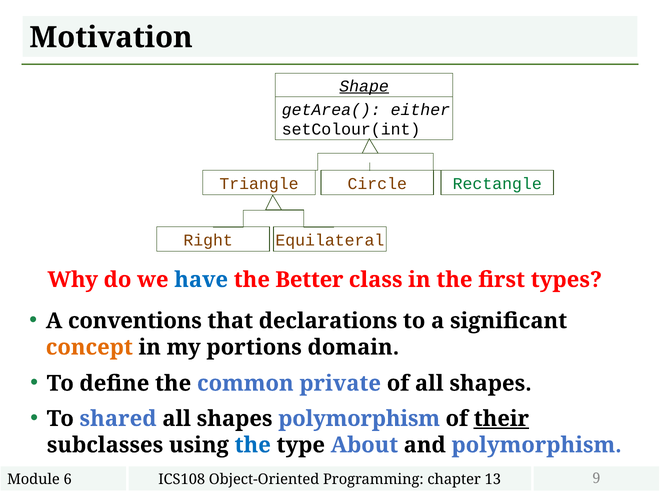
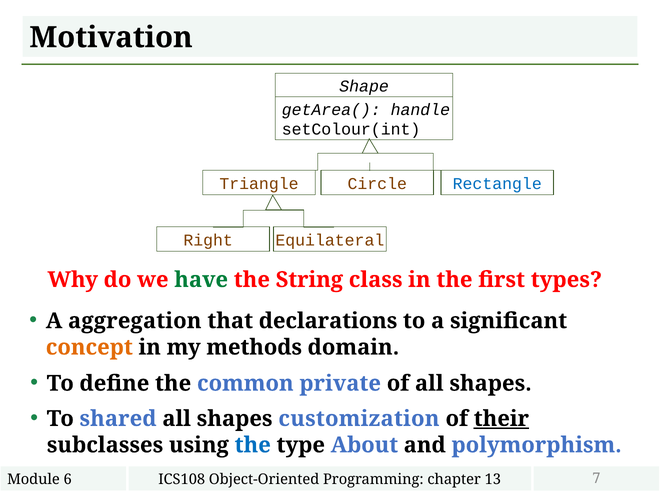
Shape underline: present -> none
either: either -> handle
Rectangle colour: green -> blue
have colour: blue -> green
Better: Better -> String
conventions: conventions -> aggregation
portions: portions -> methods
shapes polymorphism: polymorphism -> customization
9: 9 -> 7
